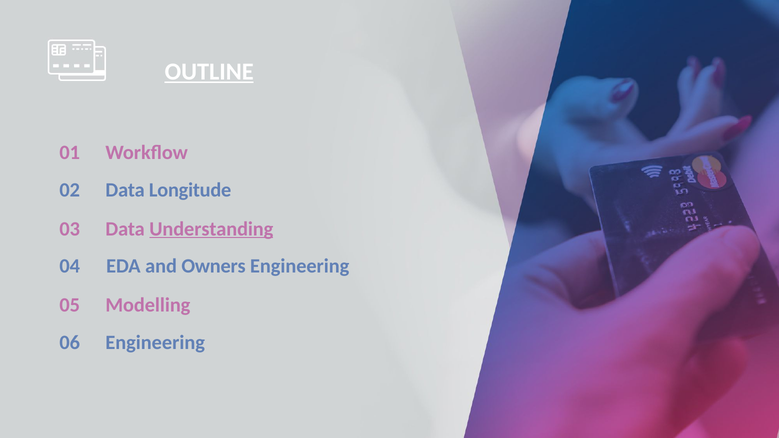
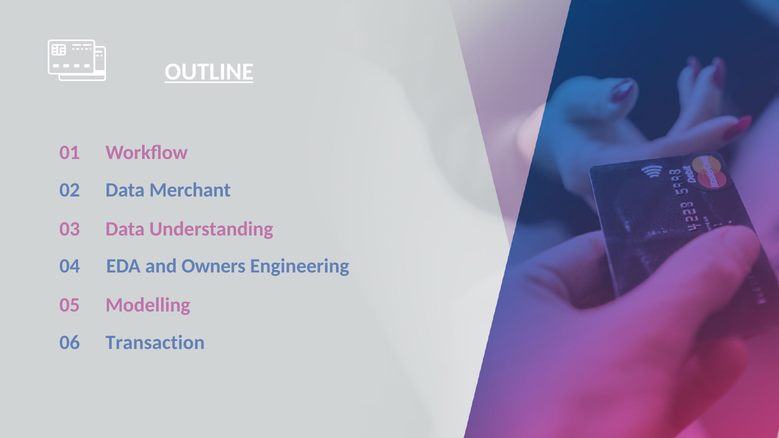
Longitude: Longitude -> Merchant
Understanding underline: present -> none
06 Engineering: Engineering -> Transaction
